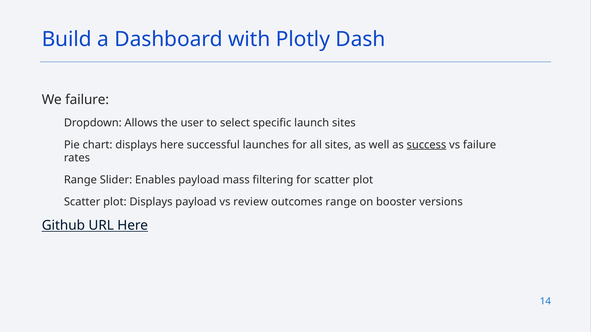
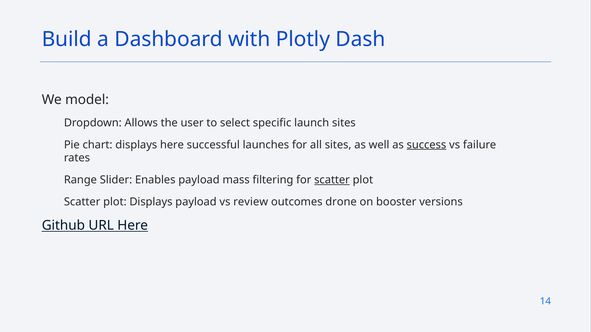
We failure: failure -> model
scatter at (332, 180) underline: none -> present
outcomes range: range -> drone
